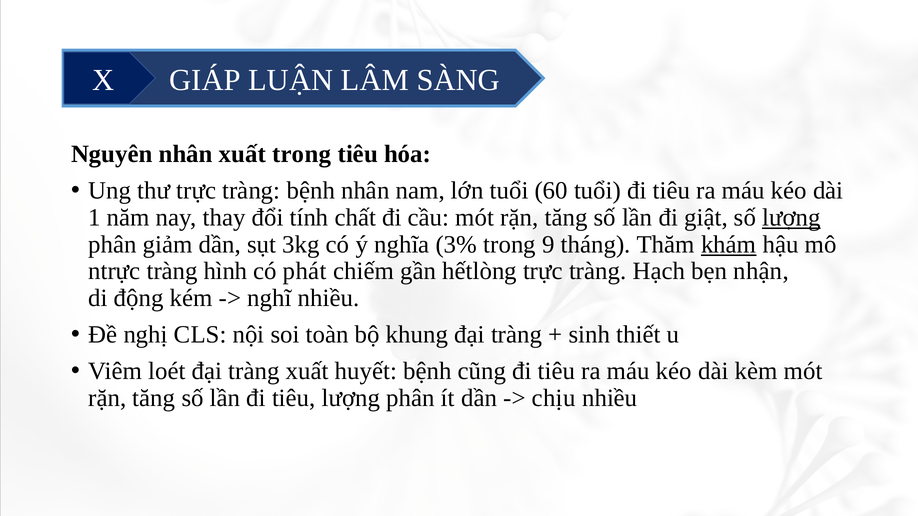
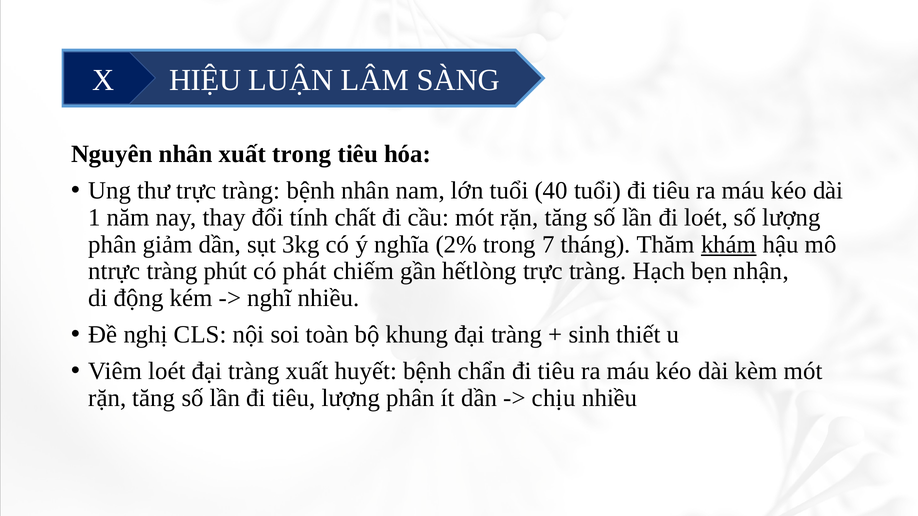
GIÁP: GIÁP -> HIỆU
60: 60 -> 40
đi giật: giật -> loét
lượng at (791, 218) underline: present -> none
3%: 3% -> 2%
9: 9 -> 7
hình: hình -> phút
cũng: cũng -> chẩn
